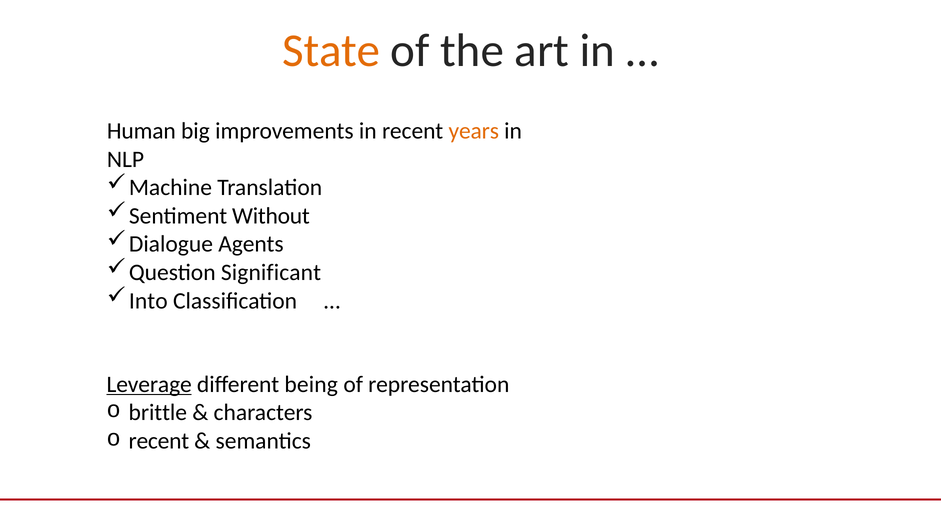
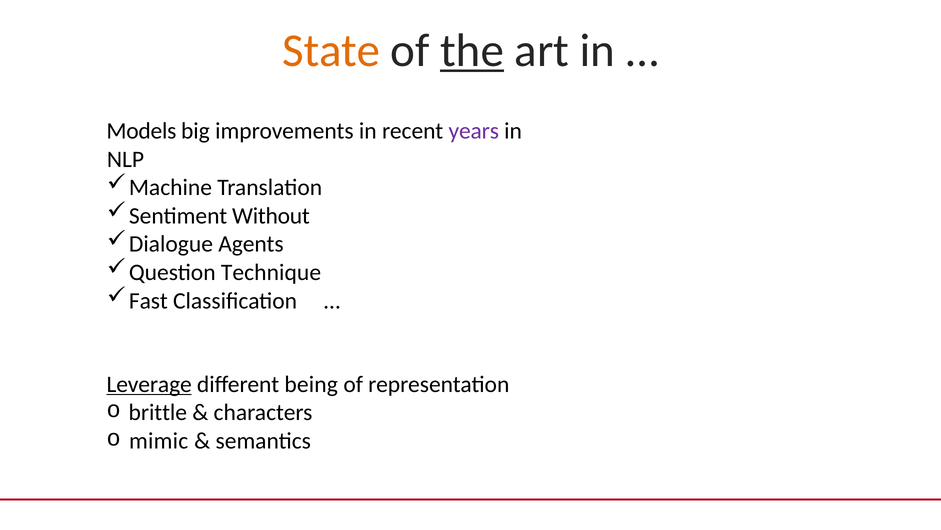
the underline: none -> present
Human: Human -> Models
years colour: orange -> purple
Significant: Significant -> Technique
Into: Into -> Fast
recent at (159, 440): recent -> mimic
